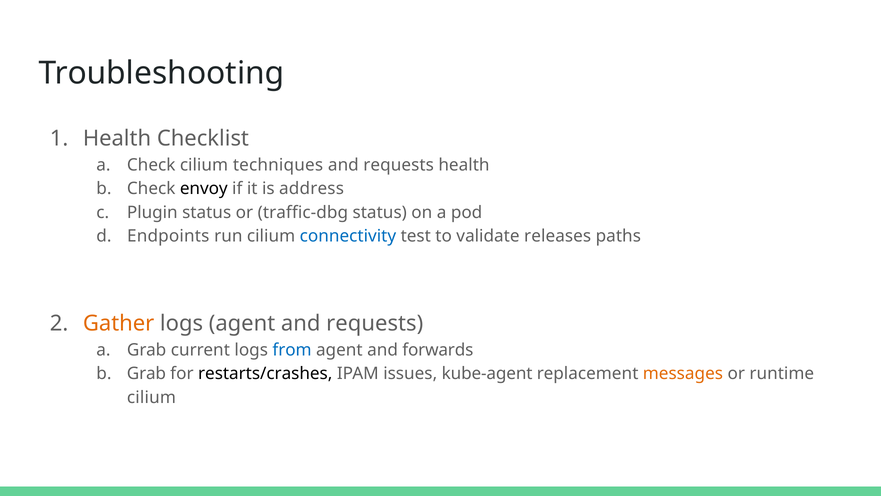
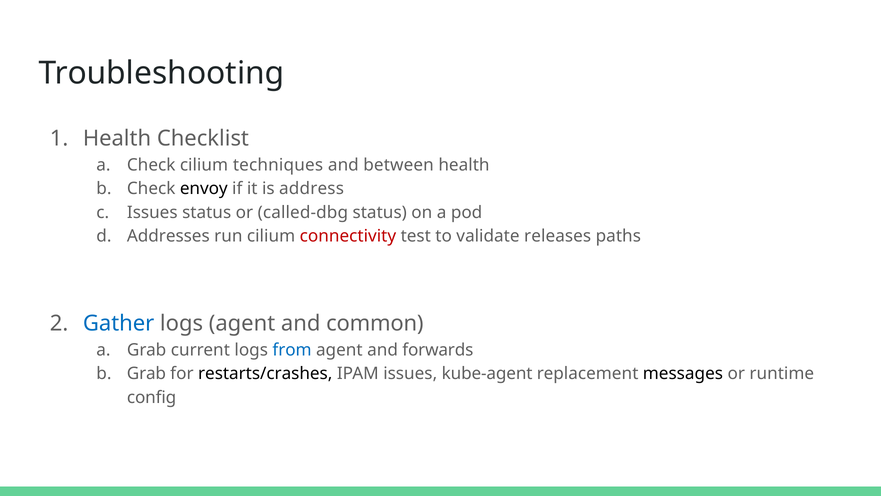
requests at (399, 165): requests -> between
Plugin at (152, 212): Plugin -> Issues
traffic-dbg: traffic-dbg -> called-dbg
Endpoints: Endpoints -> Addresses
connectivity colour: blue -> red
Gather colour: orange -> blue
agent and requests: requests -> common
messages colour: orange -> black
cilium at (151, 397): cilium -> config
